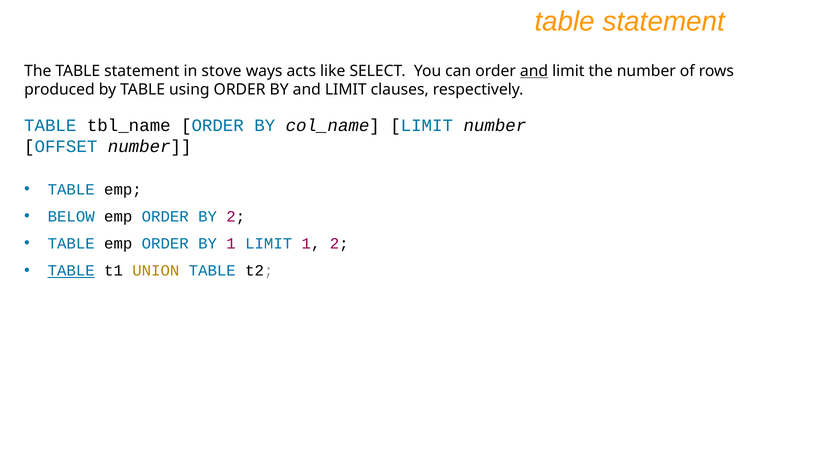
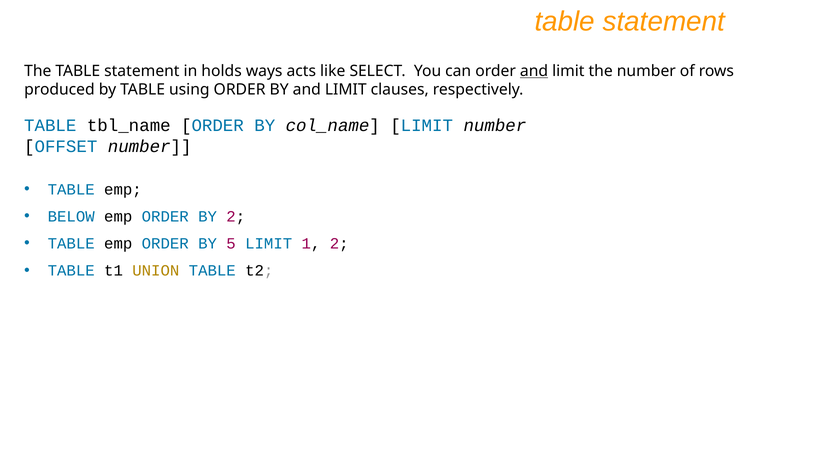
stove: stove -> holds
BY 1: 1 -> 5
TABLE at (71, 271) underline: present -> none
